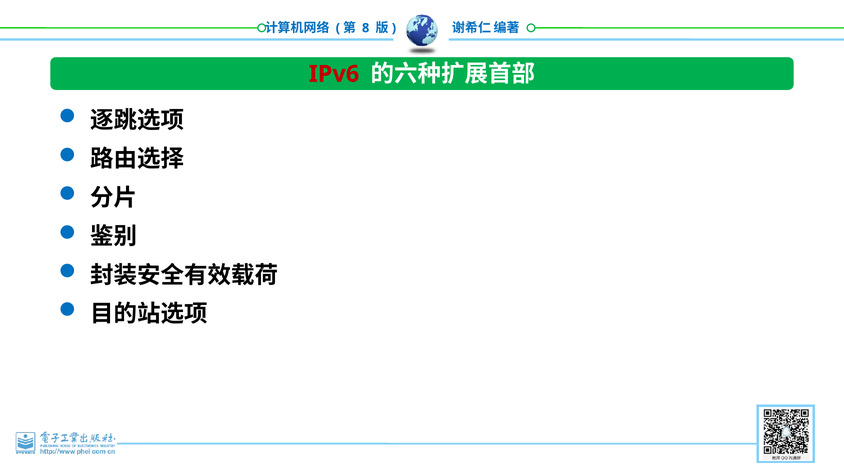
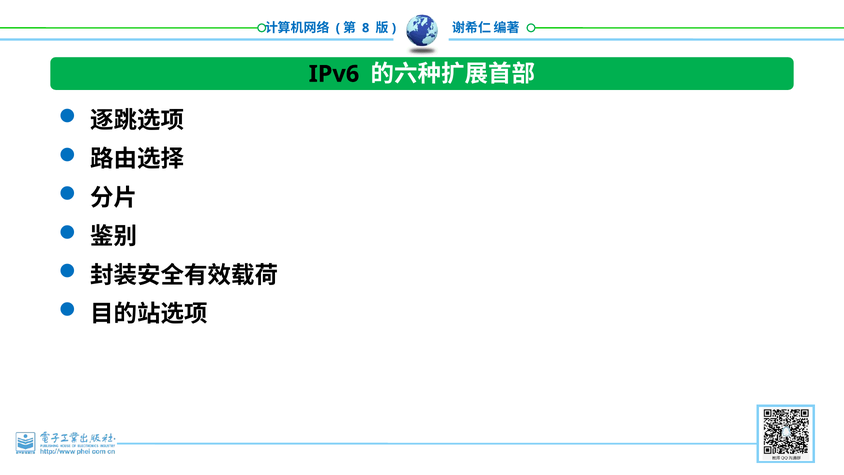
IPv6 colour: red -> black
